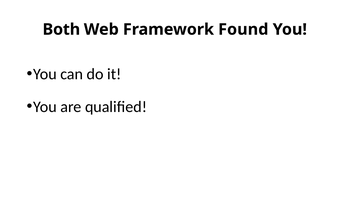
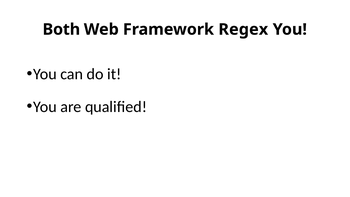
Found: Found -> Regex
